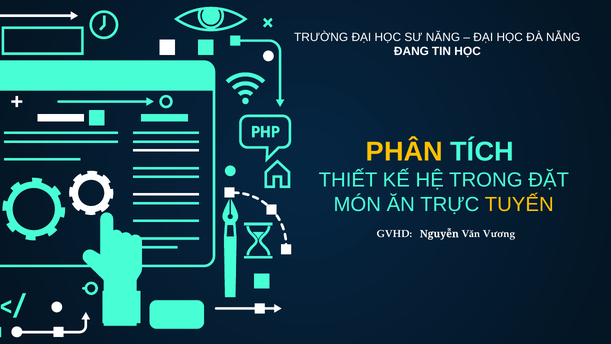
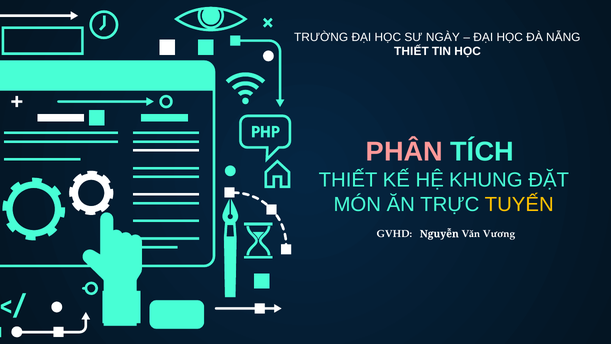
NĂNG: NĂNG -> NGÀY
ĐANG at (411, 51): ĐANG -> THIẾT
PHÂN colour: yellow -> pink
TRONG: TRONG -> KHUNG
